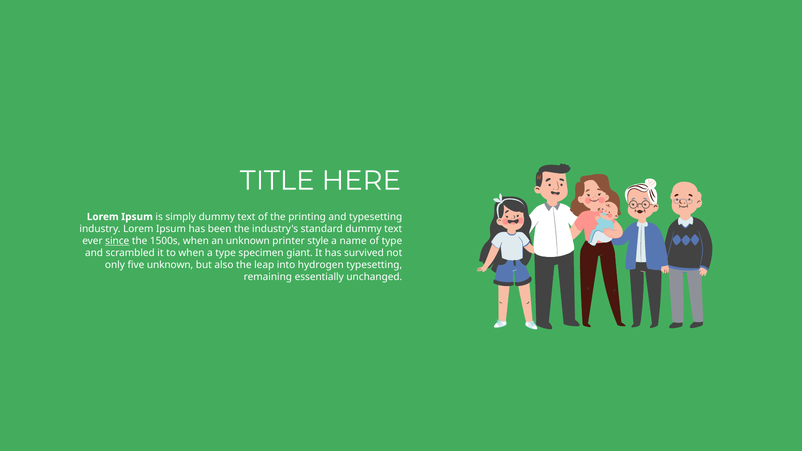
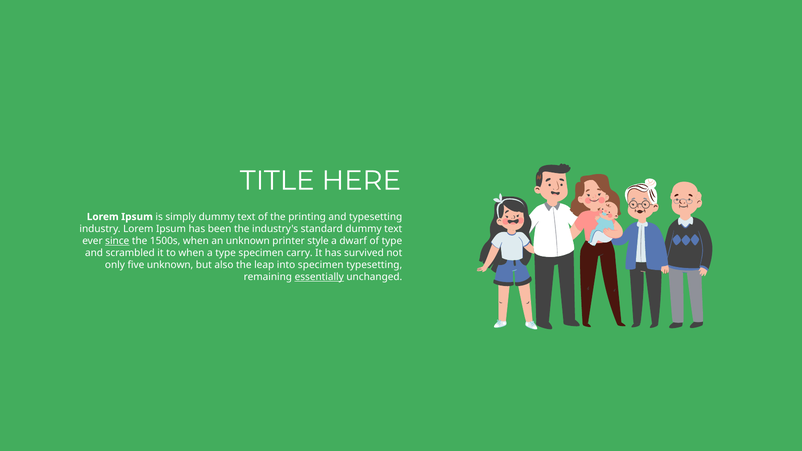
name: name -> dwarf
giant: giant -> carry
into hydrogen: hydrogen -> specimen
essentially underline: none -> present
